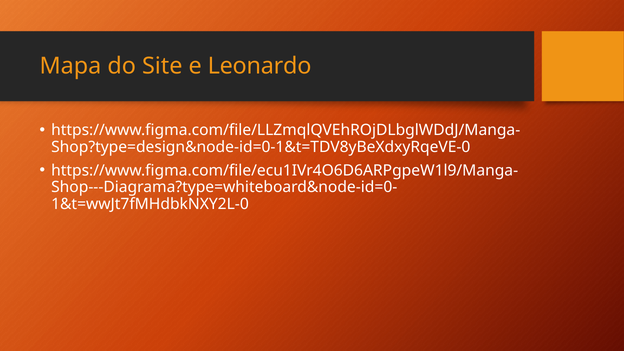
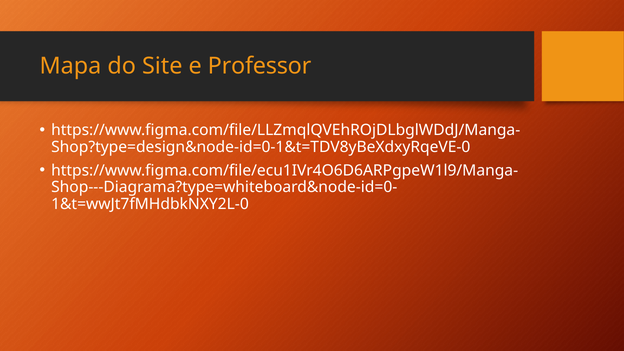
Leonardo: Leonardo -> Professor
